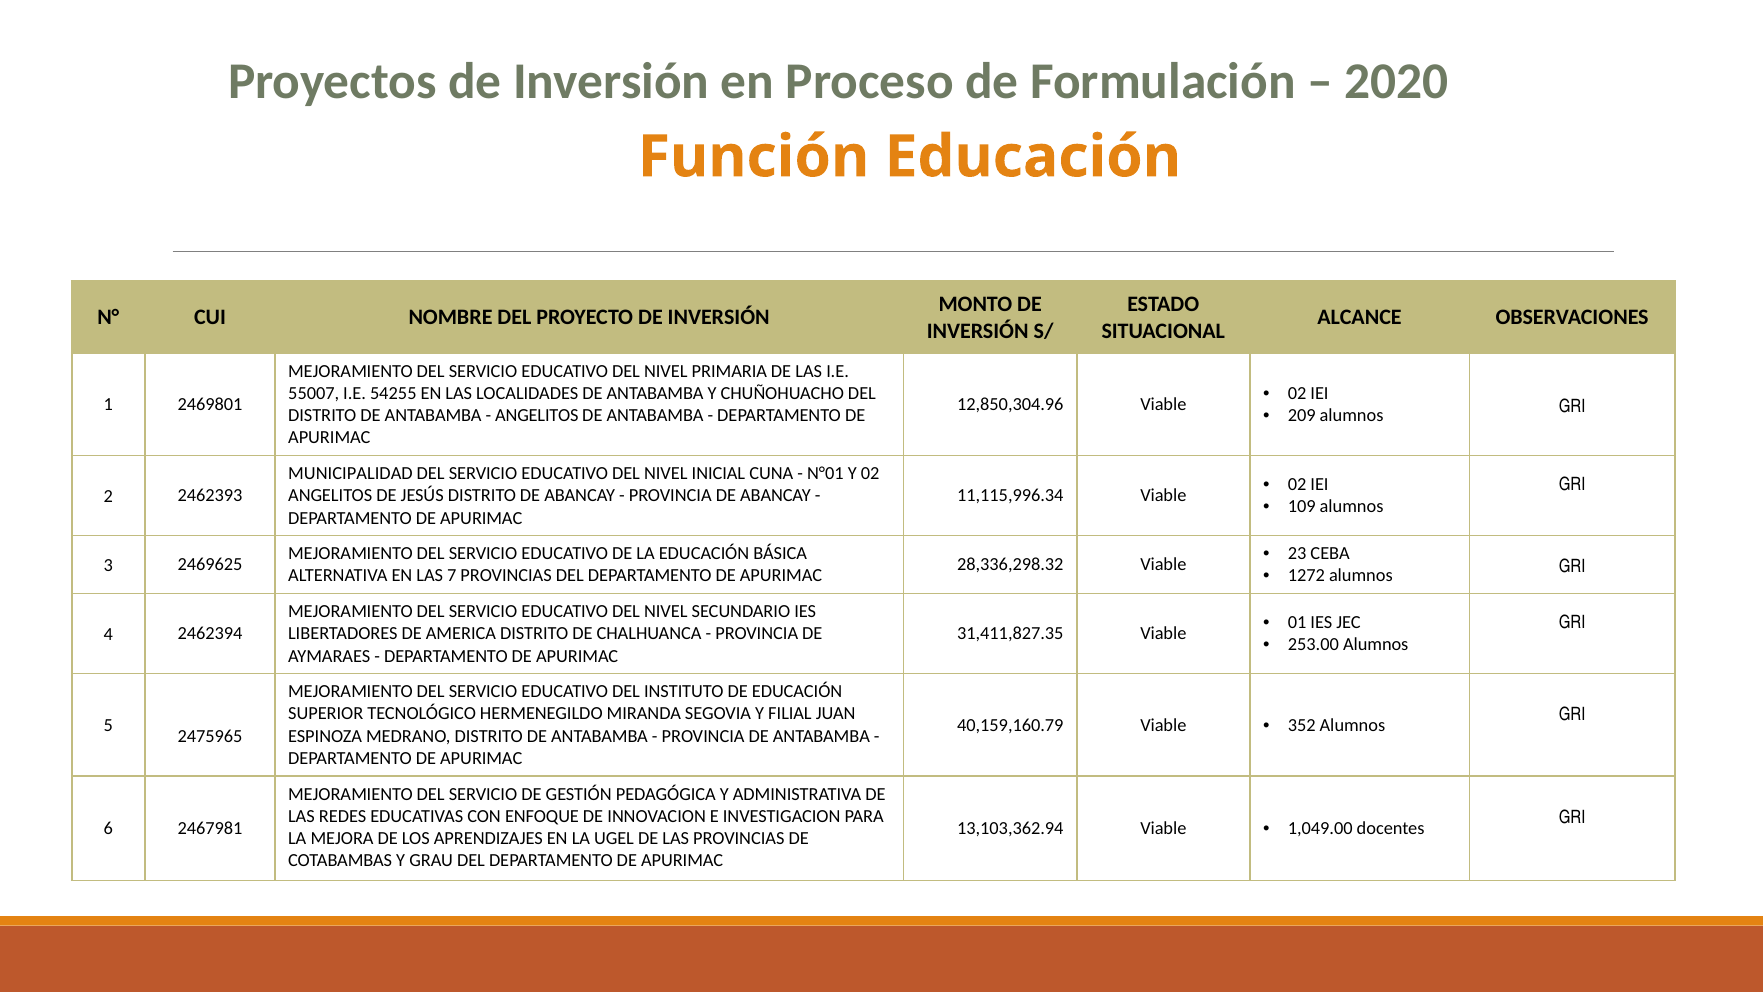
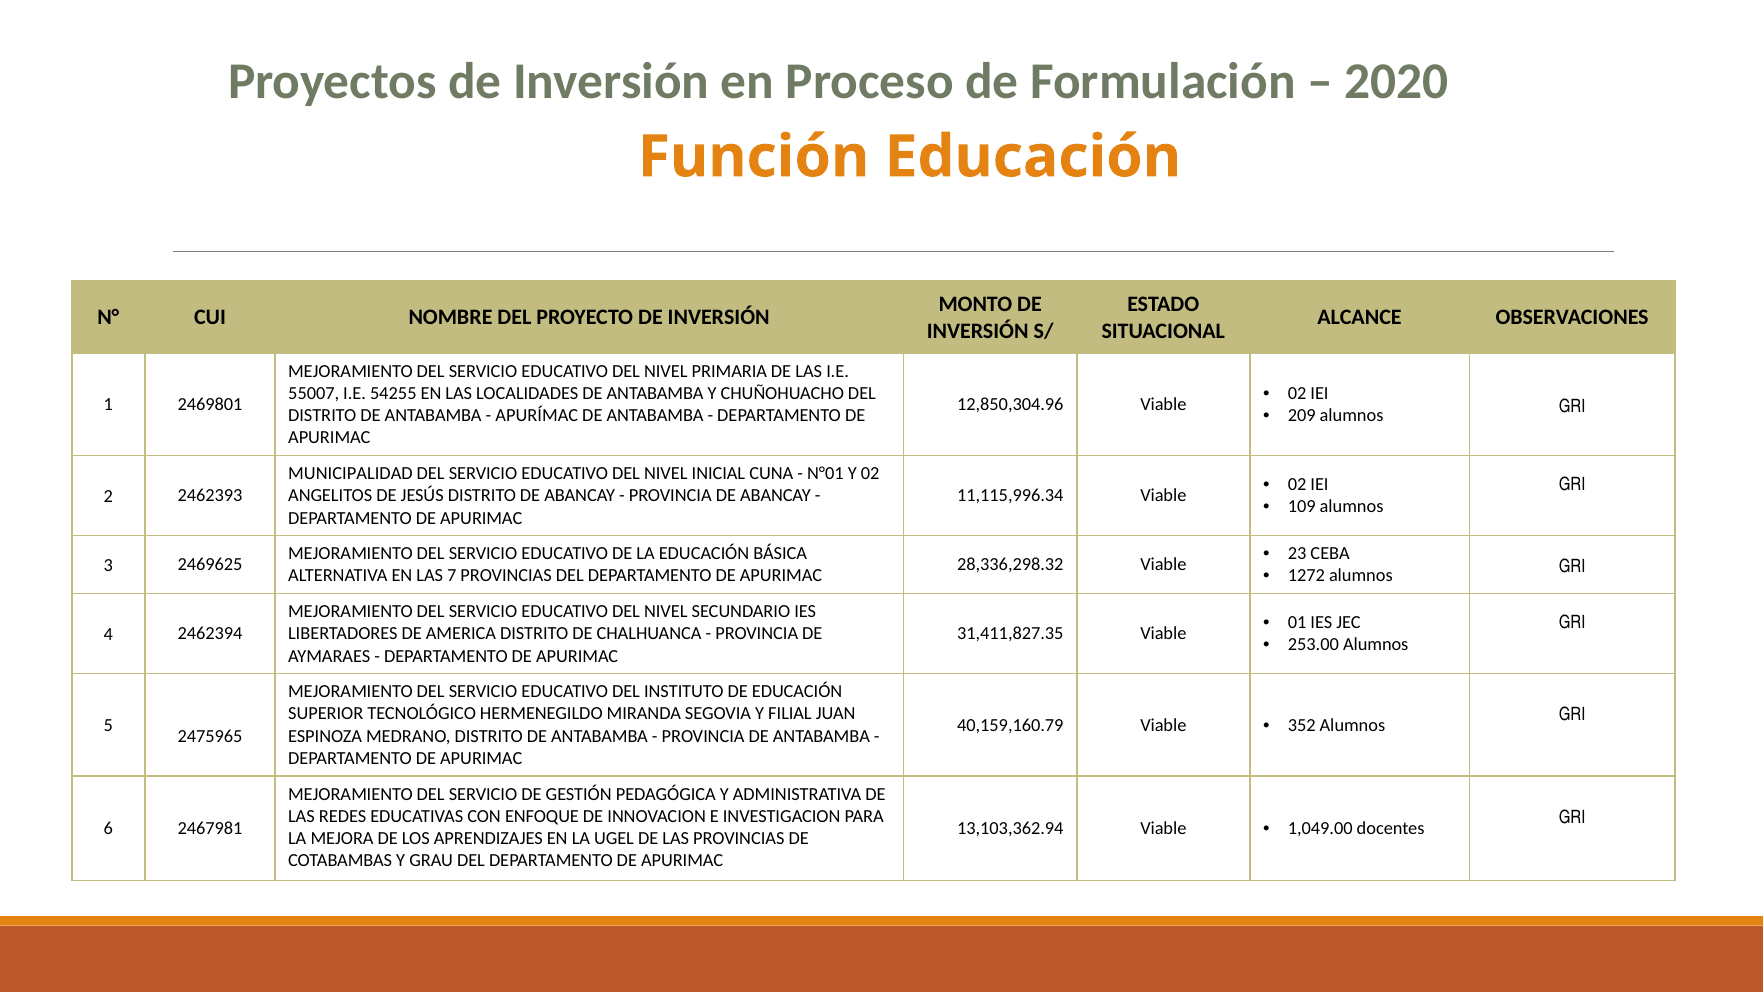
ANGELITOS at (537, 415): ANGELITOS -> APURÍMAC
